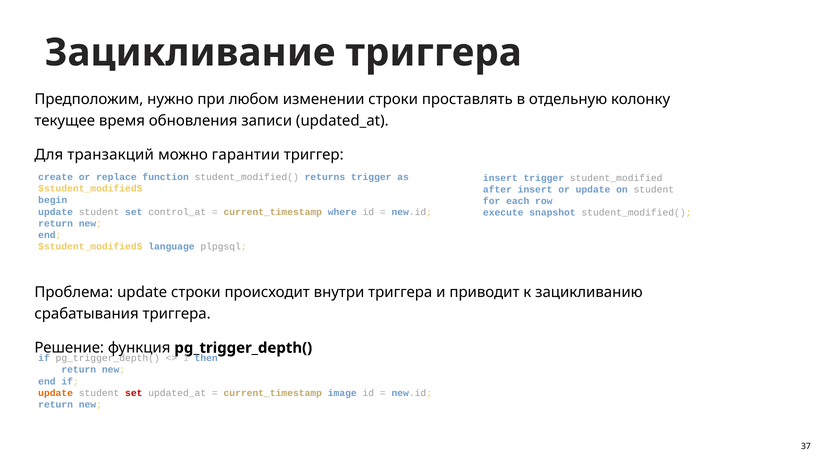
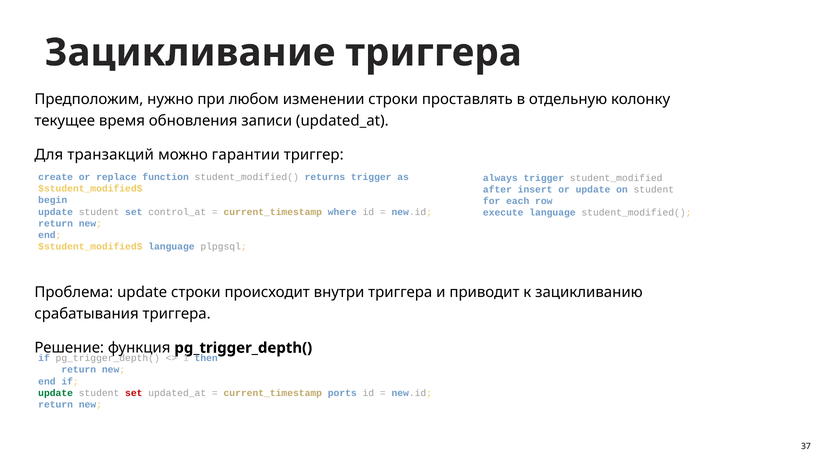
insert at (500, 178): insert -> always
execute snapshot: snapshot -> language
update at (56, 393) colour: orange -> green
image: image -> ports
